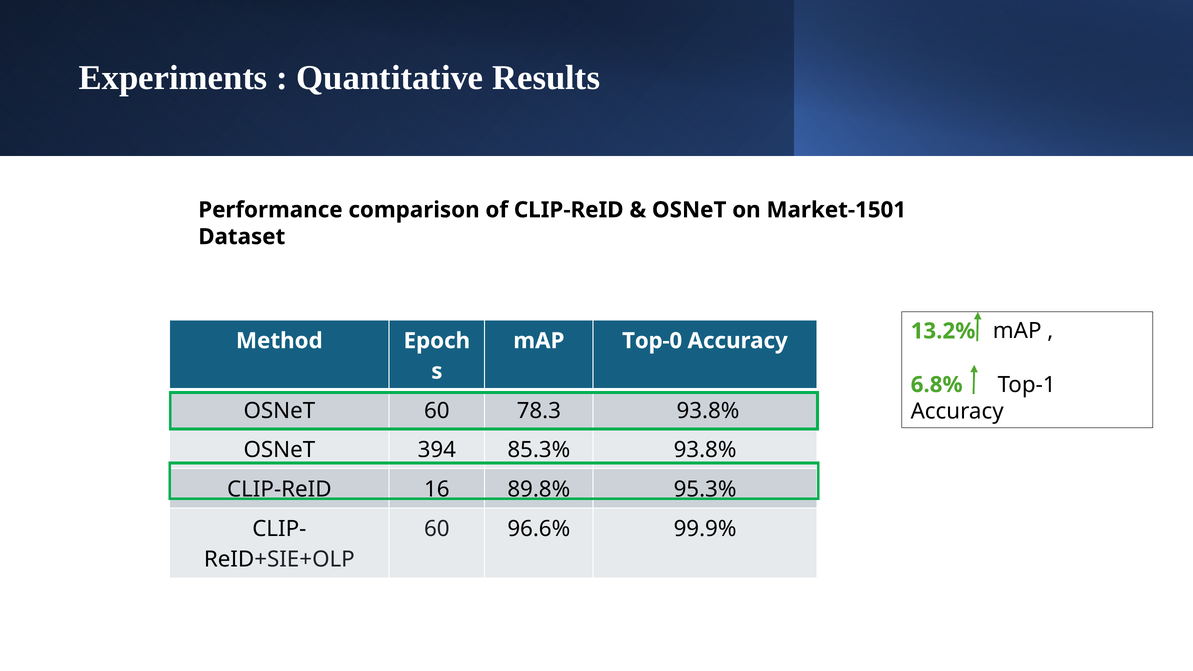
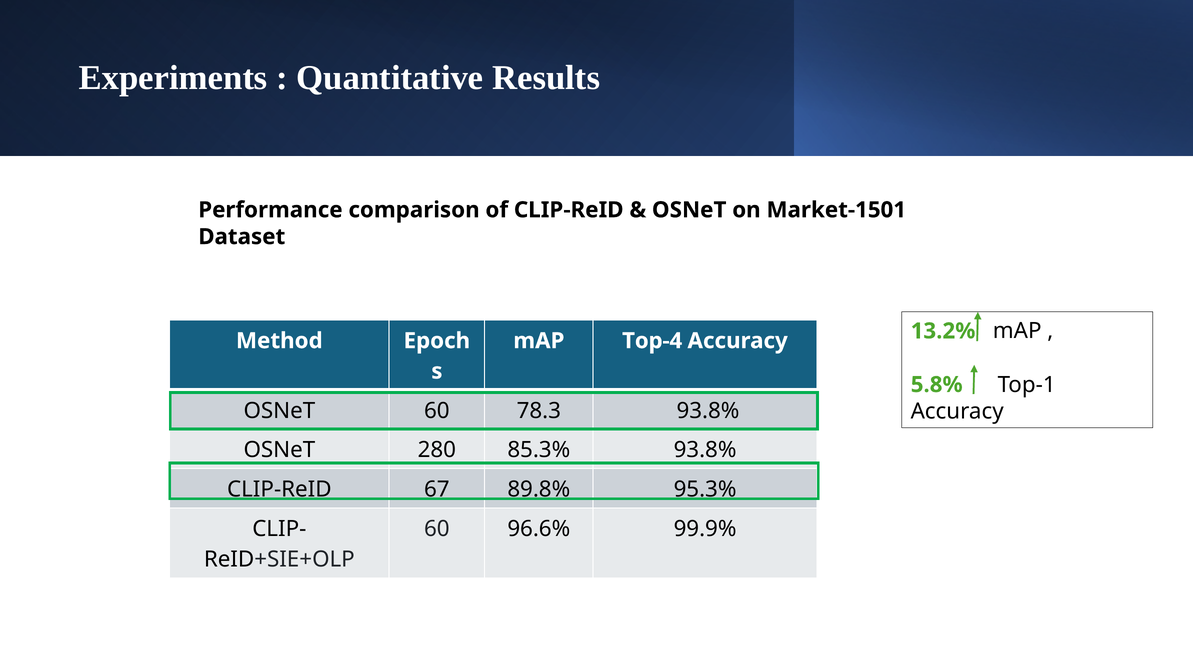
Top-0: Top-0 -> Top-4
6.8%: 6.8% -> 5.8%
394: 394 -> 280
16: 16 -> 67
